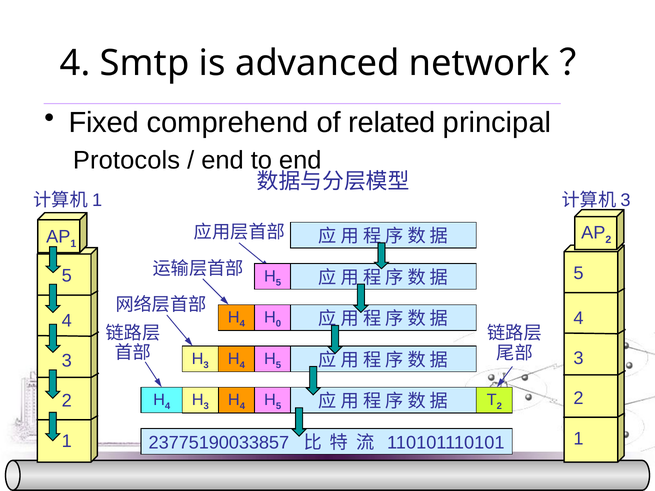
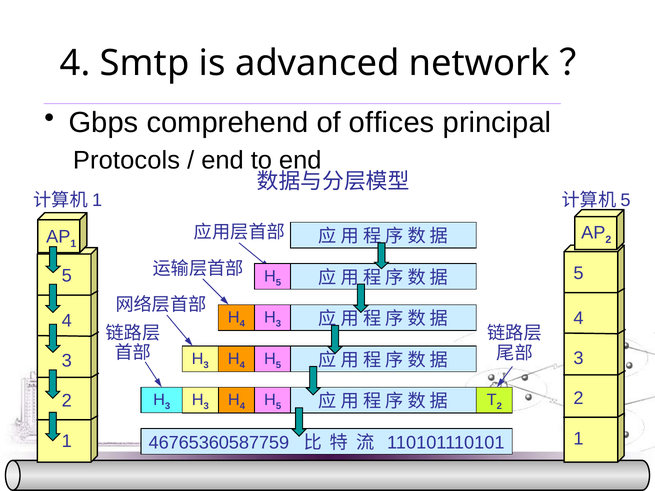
Fixed: Fixed -> Gbps
related: related -> offices
3 at (625, 200): 3 -> 5
0 at (278, 324): 0 -> 3
4 at (168, 406): 4 -> 3
23775190033857: 23775190033857 -> 46765360587759
